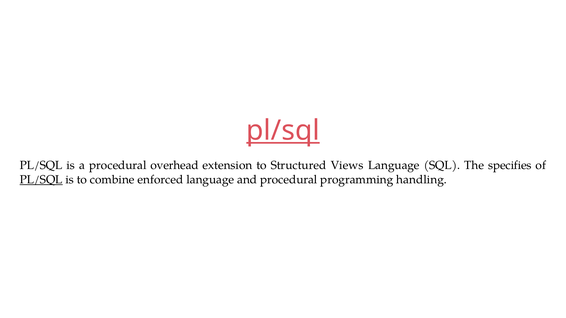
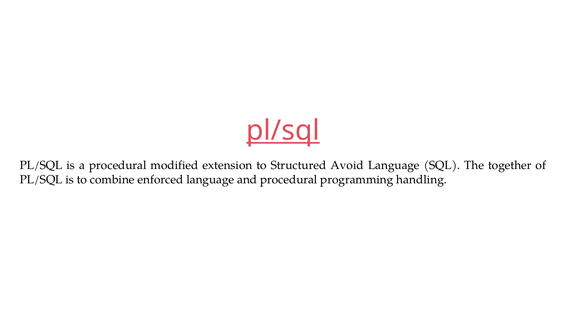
overhead: overhead -> modified
Views: Views -> Avoid
specifies: specifies -> together
PL/SQL at (41, 180) underline: present -> none
